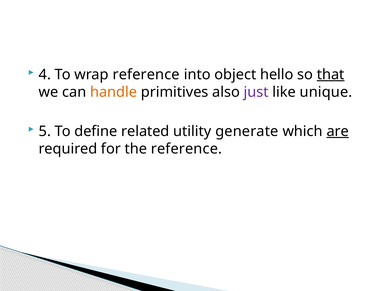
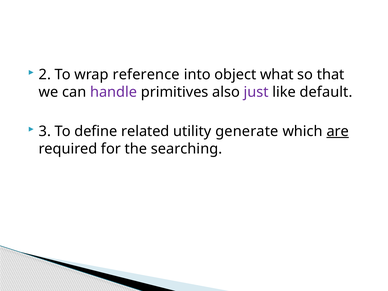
4: 4 -> 2
hello: hello -> what
that underline: present -> none
handle colour: orange -> purple
unique: unique -> default
5: 5 -> 3
the reference: reference -> searching
